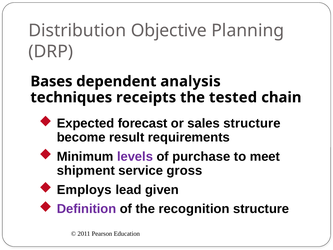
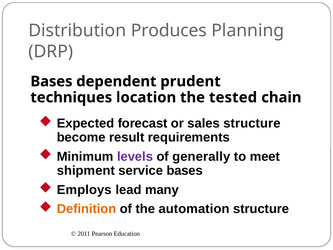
Objective: Objective -> Produces
analysis: analysis -> prudent
receipts: receipts -> location
purchase: purchase -> generally
service gross: gross -> bases
given: given -> many
Definition colour: purple -> orange
recognition: recognition -> automation
